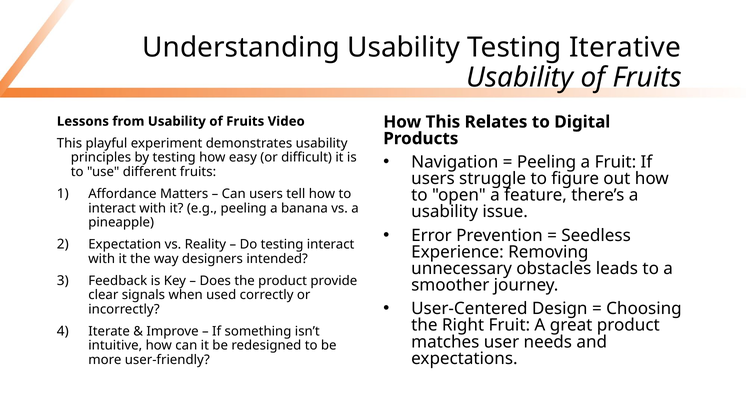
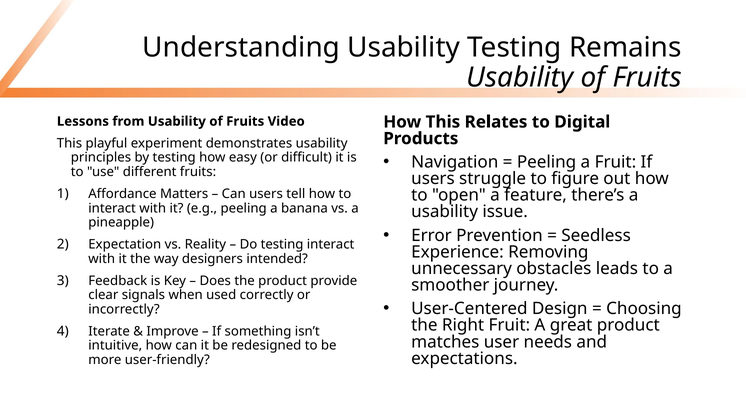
Iterative: Iterative -> Remains
